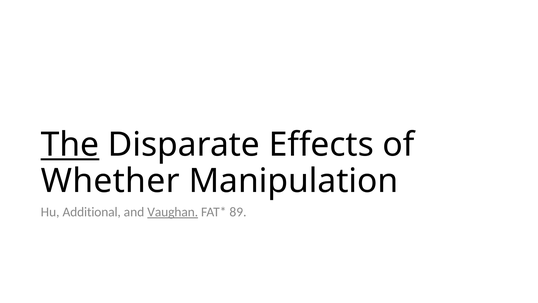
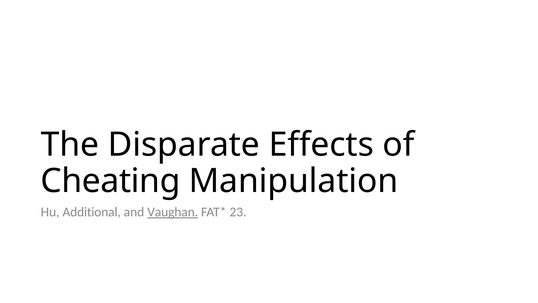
The underline: present -> none
Whether: Whether -> Cheating
89: 89 -> 23
